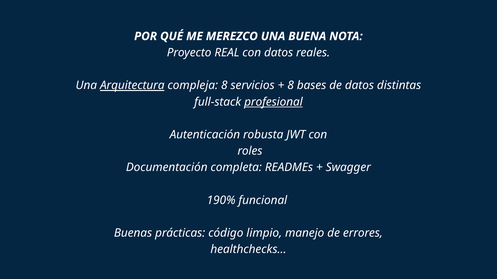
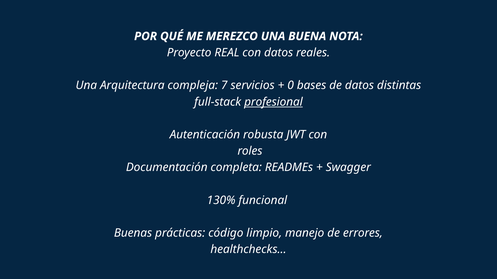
Arquitectura underline: present -> none
compleja 8: 8 -> 7
8 at (291, 86): 8 -> 0
190%: 190% -> 130%
